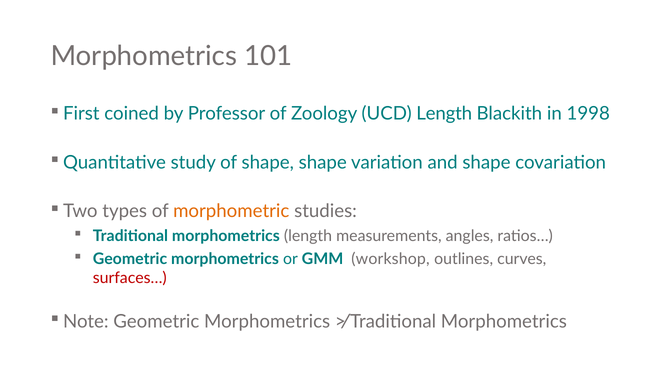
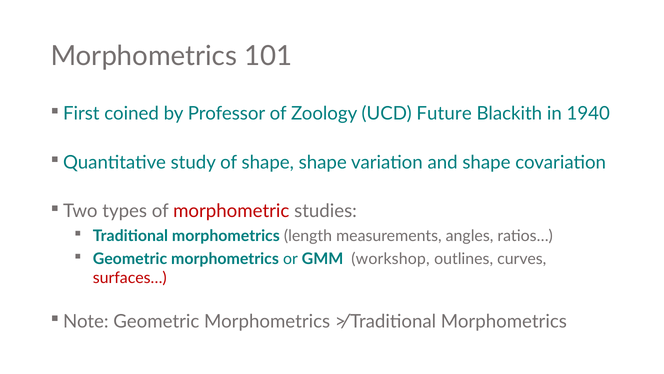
UCD Length: Length -> Future
1998: 1998 -> 1940
morphometric colour: orange -> red
